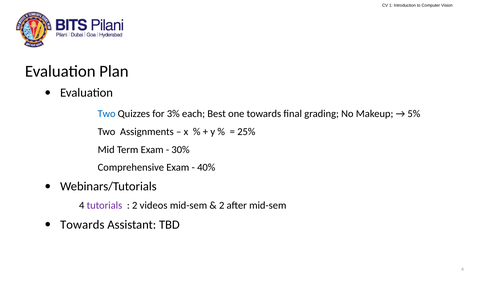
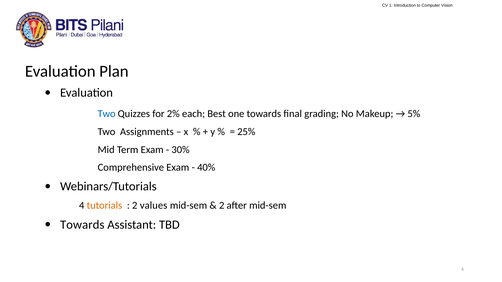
3%: 3% -> 2%
tutorials colour: purple -> orange
videos: videos -> values
